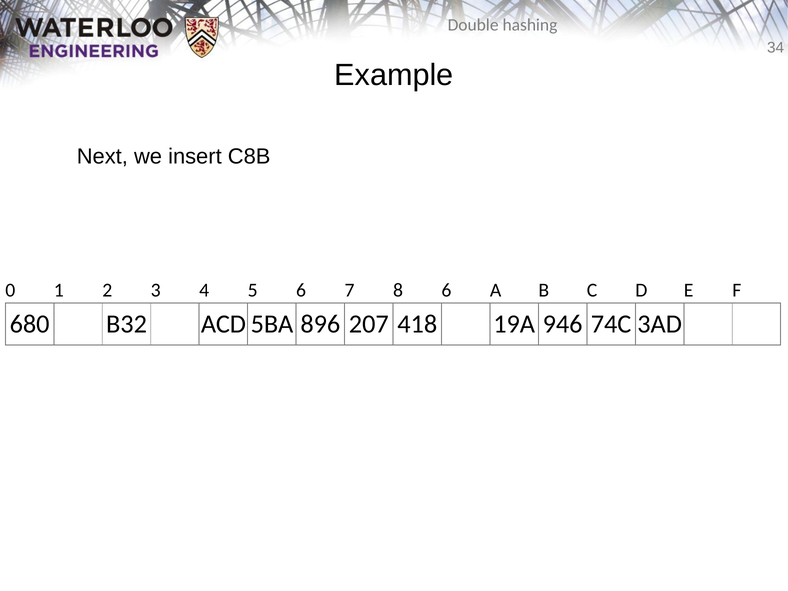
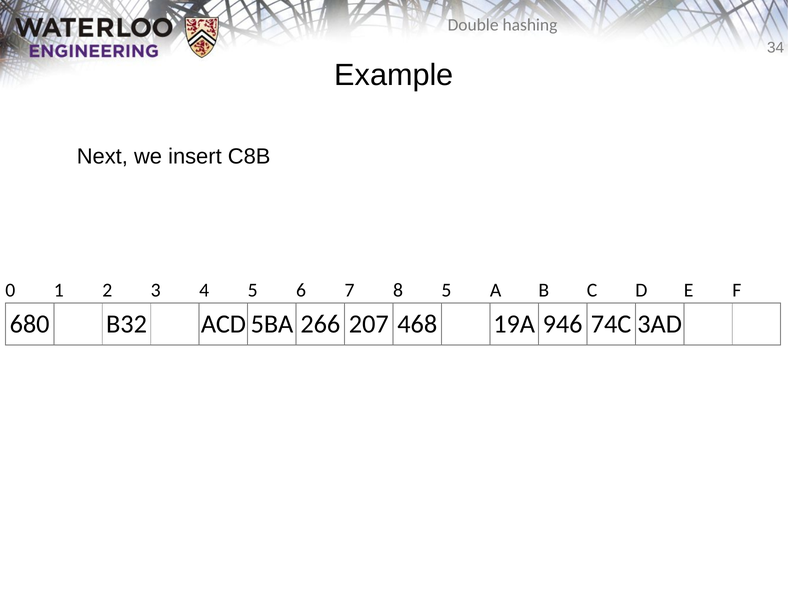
8 6: 6 -> 5
896: 896 -> 266
418: 418 -> 468
